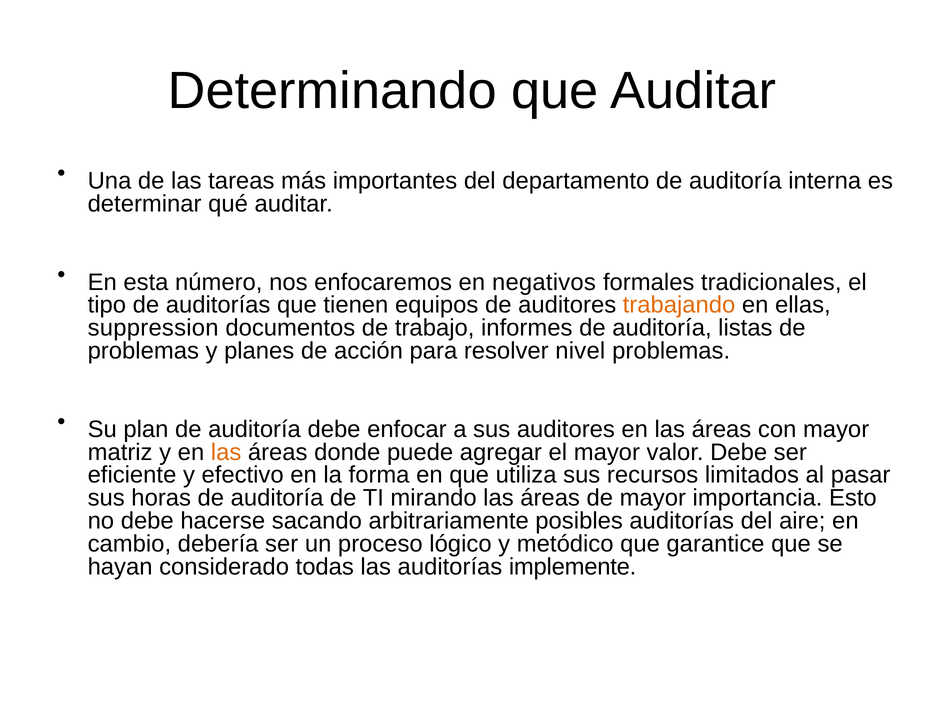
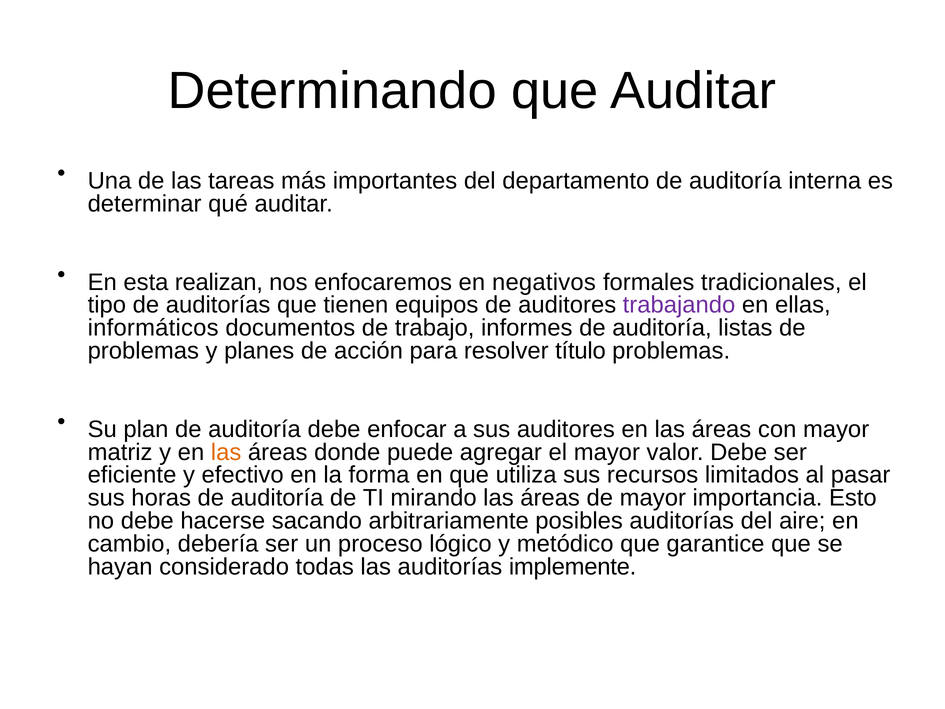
número: número -> realizan
trabajando colour: orange -> purple
suppression: suppression -> informáticos
nivel: nivel -> título
